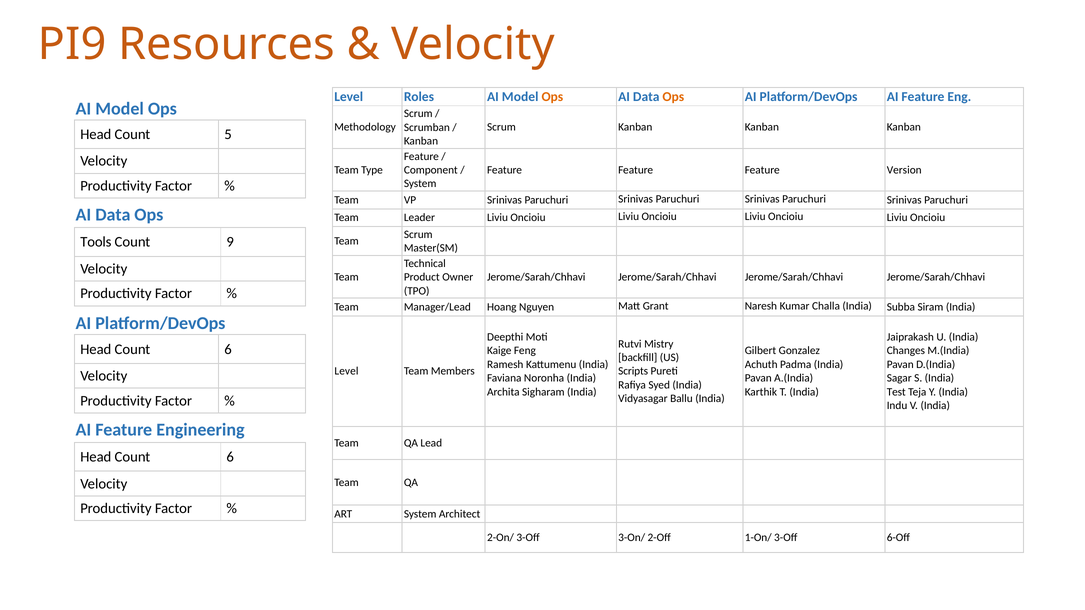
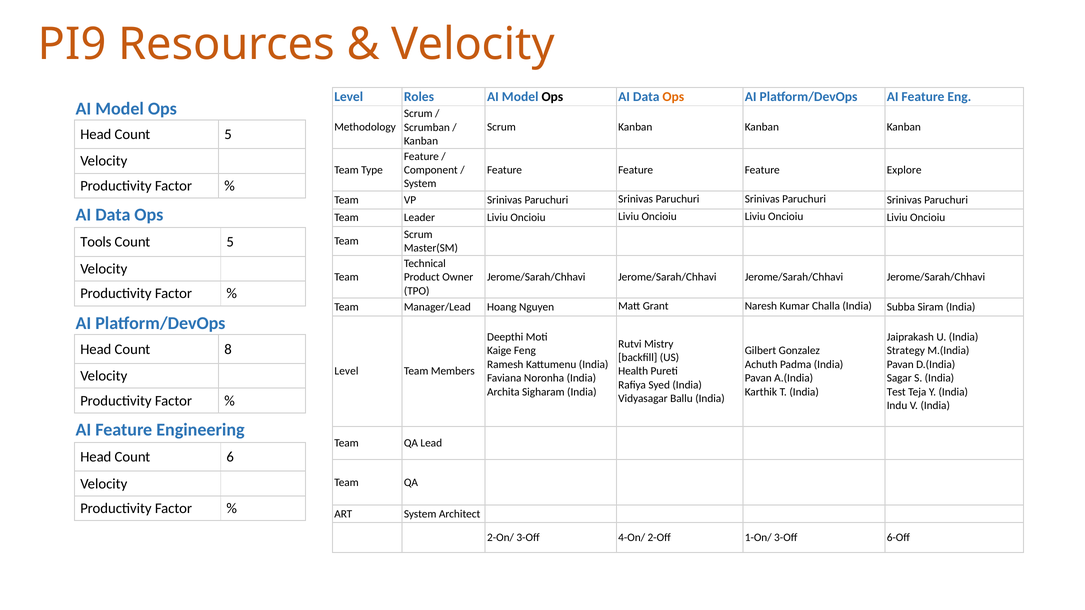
Ops at (552, 97) colour: orange -> black
Version: Version -> Explore
9 at (230, 242): 9 -> 5
6 at (228, 349): 6 -> 8
Changes: Changes -> Strategy
Scripts: Scripts -> Health
3-On/: 3-On/ -> 4-On/
